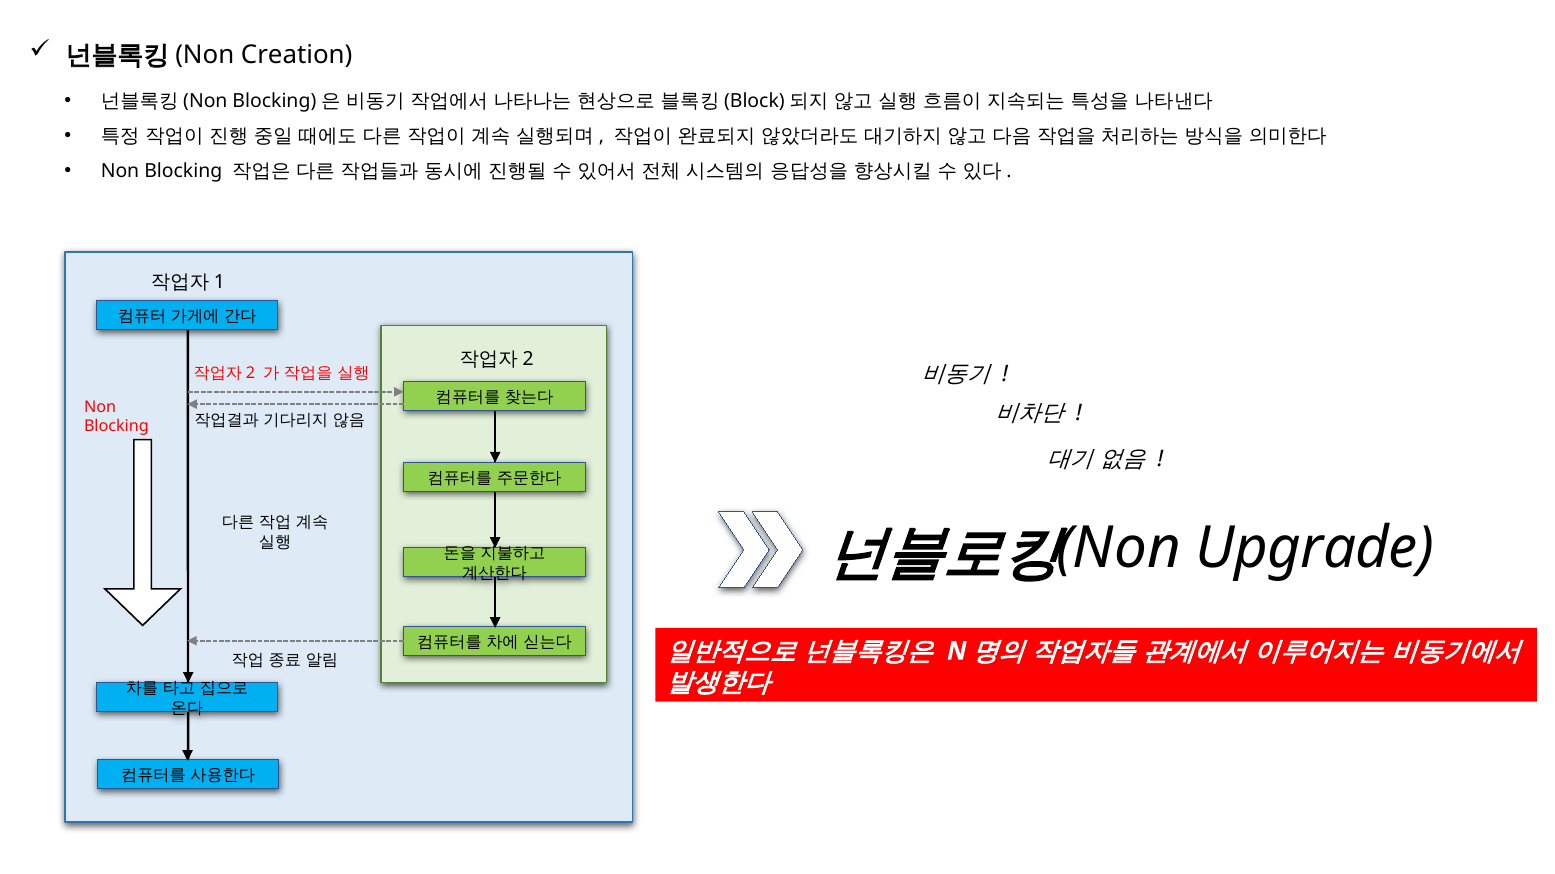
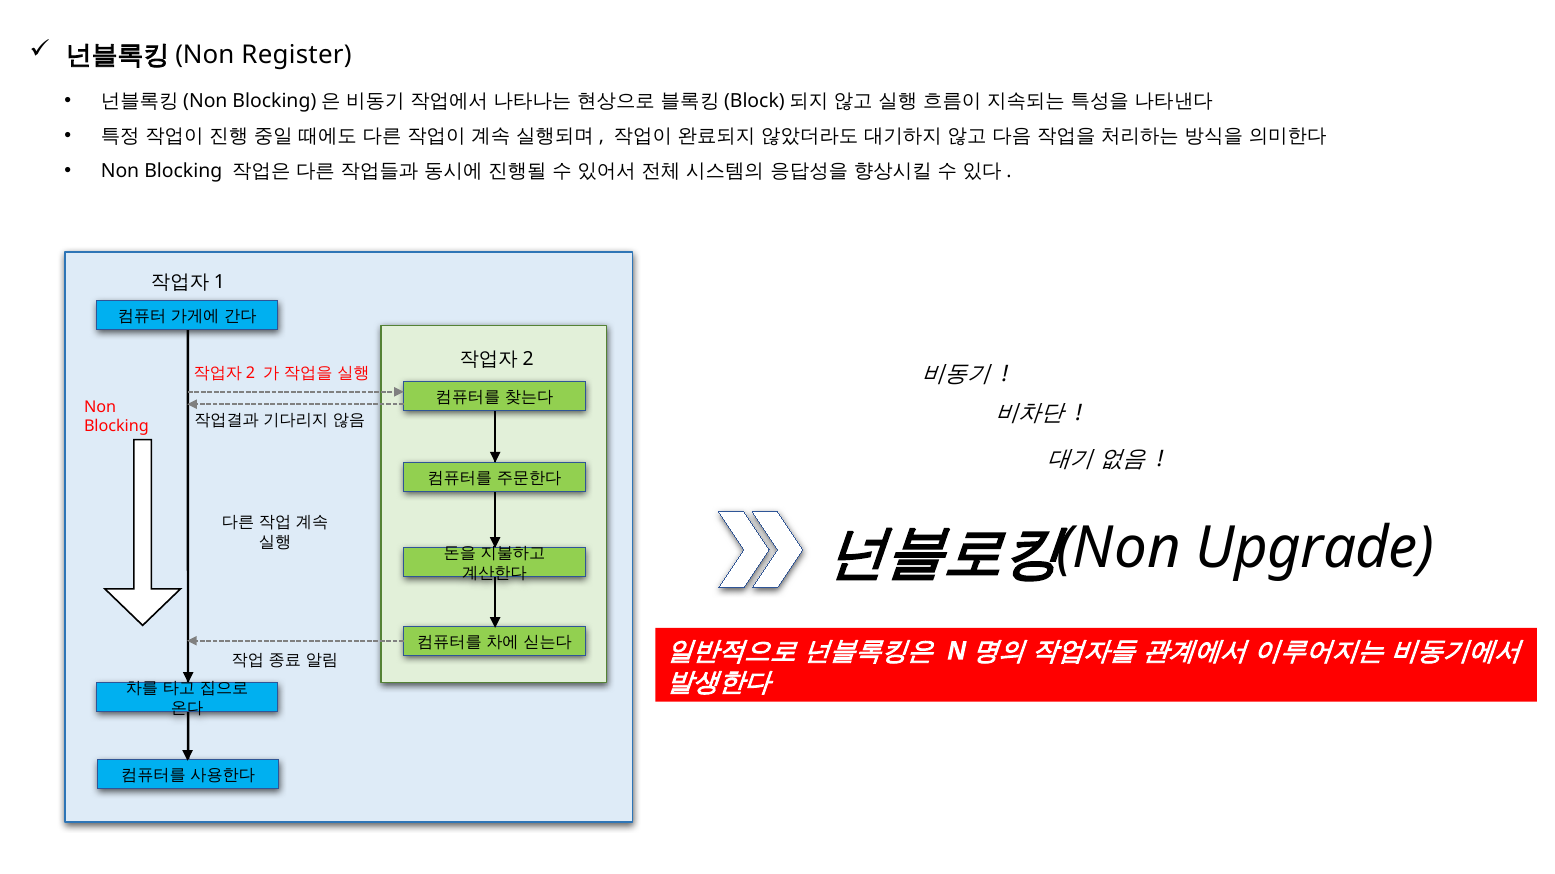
Creation: Creation -> Register
